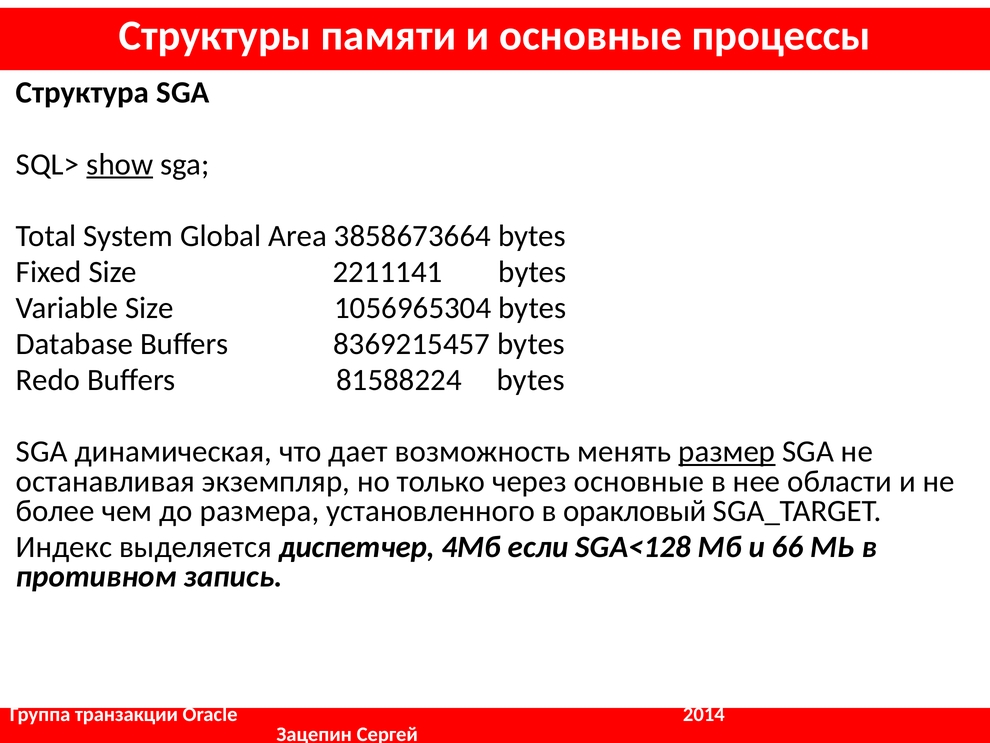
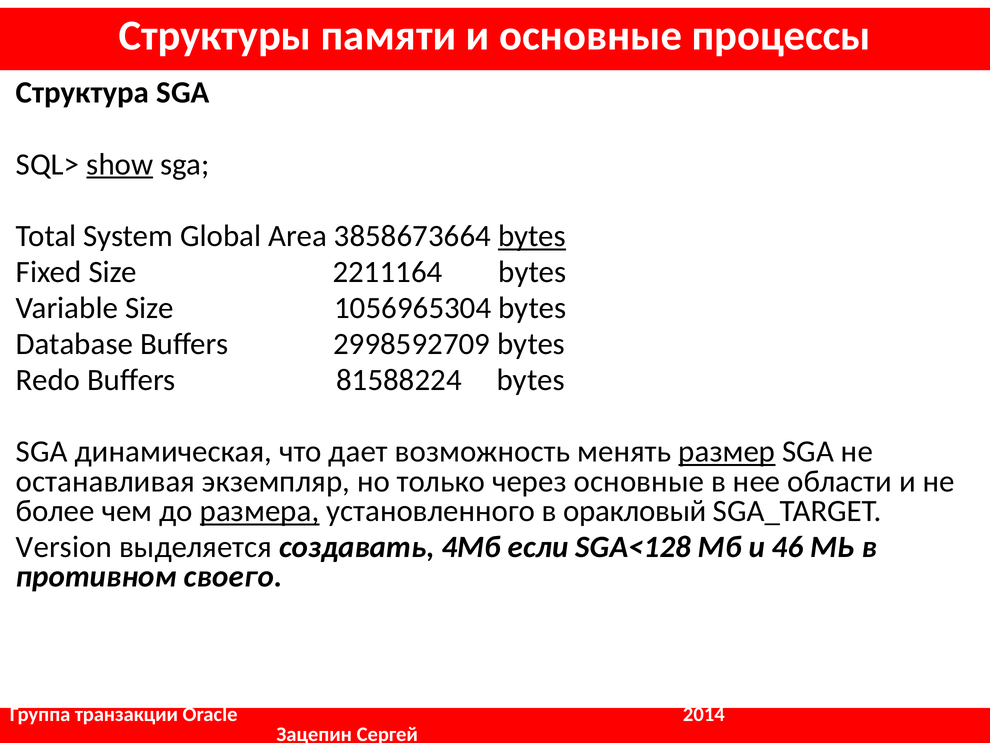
bytes at (532, 236) underline: none -> present
2211141: 2211141 -> 2211164
8369215457: 8369215457 -> 2998592709
размера underline: none -> present
Индекс: Индекс -> Version
диспетчер: диспетчер -> создавать
66: 66 -> 46
запись: запись -> своего
